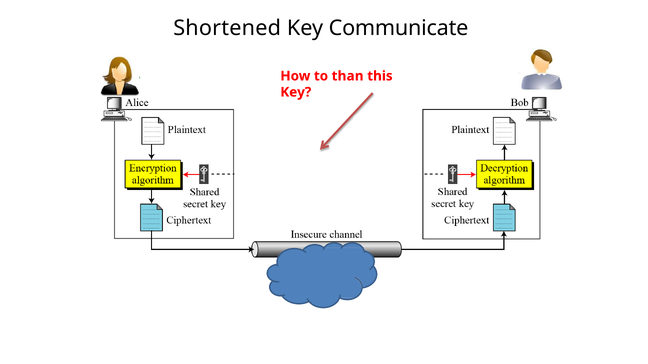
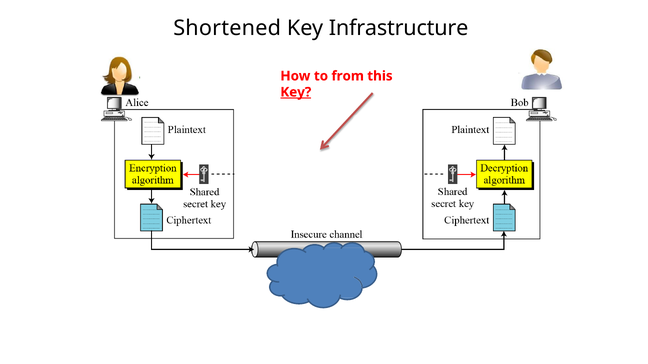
Communicate: Communicate -> Infrastructure
than: than -> from
Key at (296, 92) underline: none -> present
